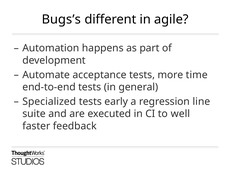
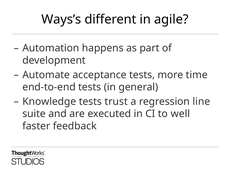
Bugs’s: Bugs’s -> Ways’s
Specialized: Specialized -> Knowledge
early: early -> trust
